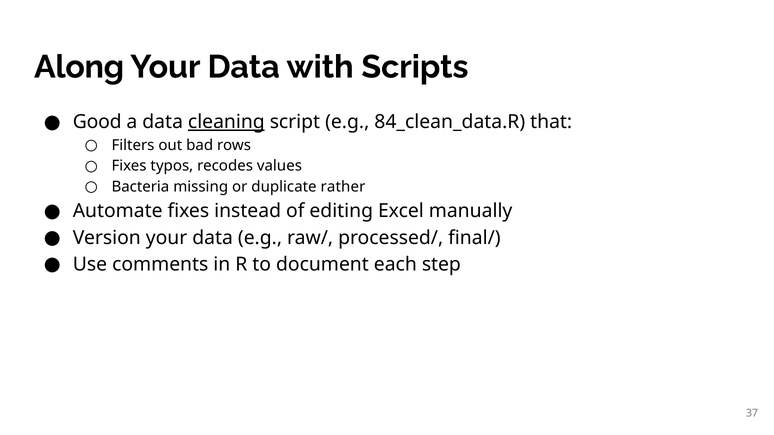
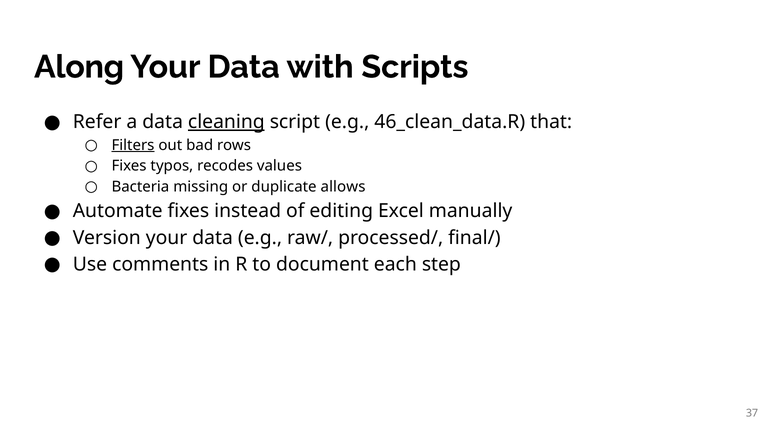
Good: Good -> Refer
84_clean_data.R: 84_clean_data.R -> 46_clean_data.R
Filters underline: none -> present
rather: rather -> allows
